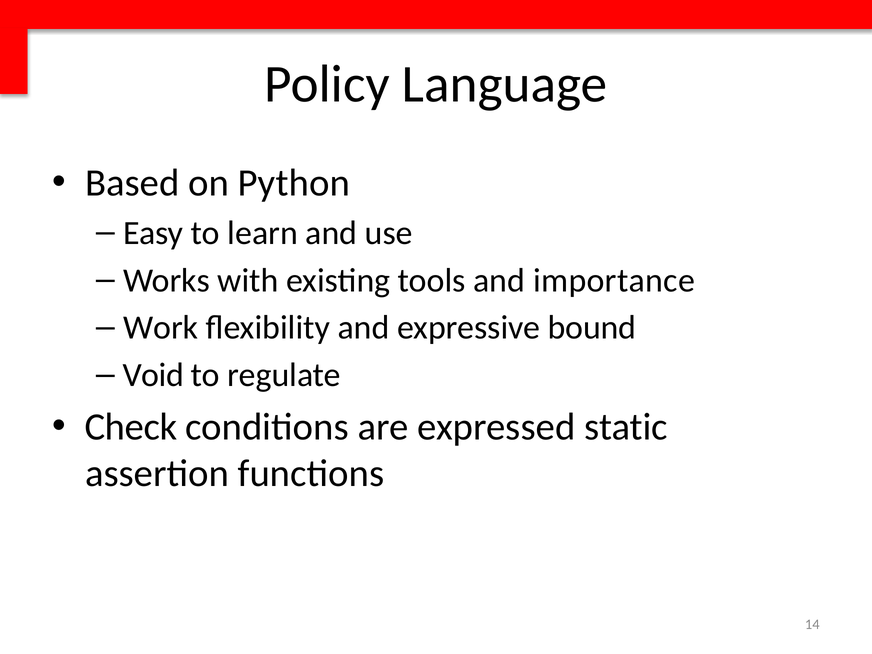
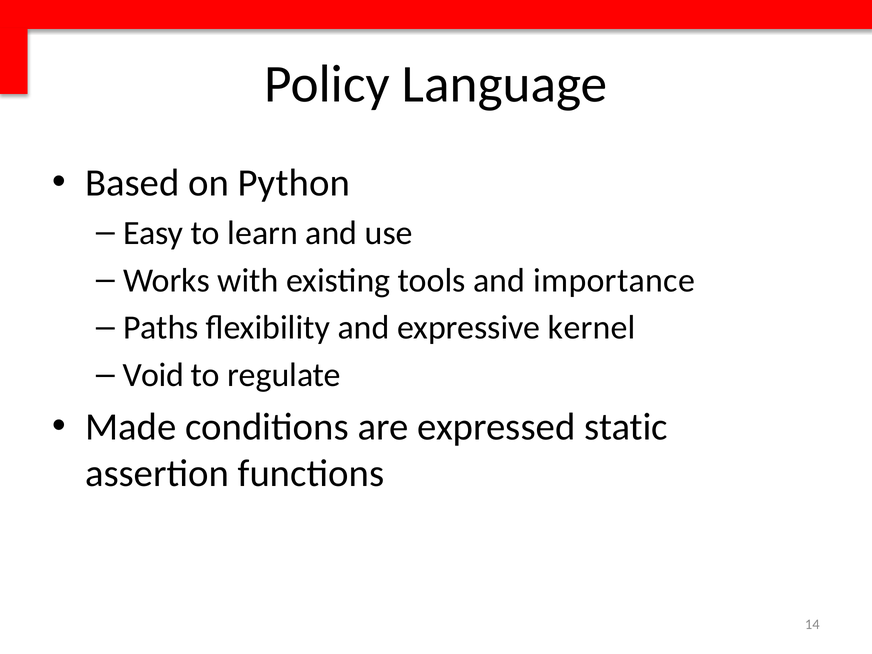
Work: Work -> Paths
bound: bound -> kernel
Check: Check -> Made
